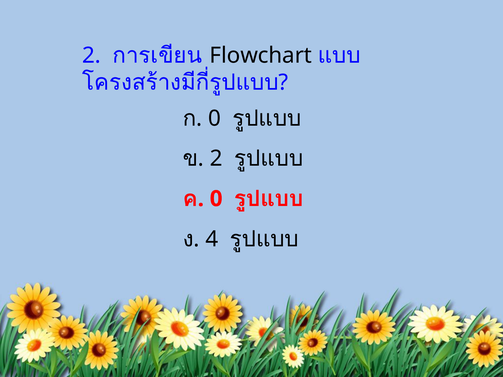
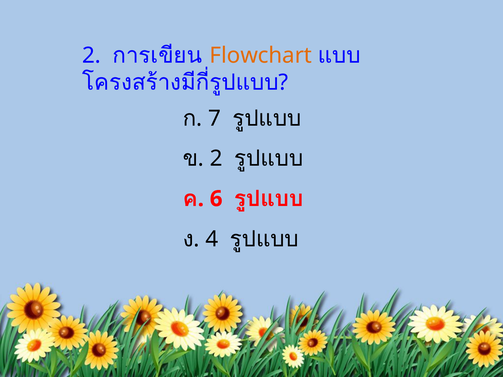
Flowchart colour: black -> orange
0 at (214, 118): 0 -> 7
0 at (216, 199): 0 -> 6
